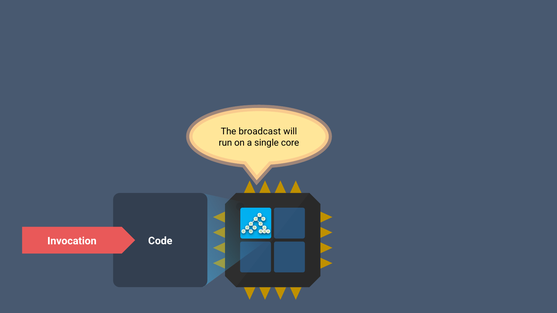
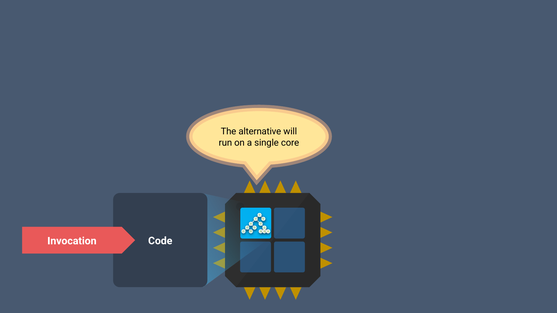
broadcast: broadcast -> alternative
